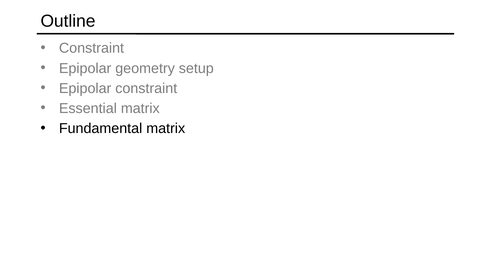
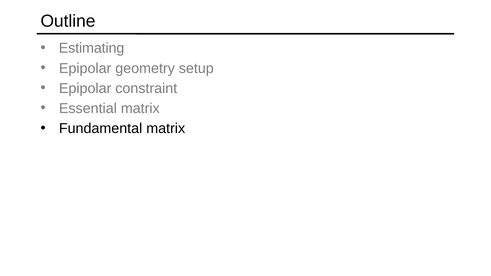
Constraint at (91, 48): Constraint -> Estimating
